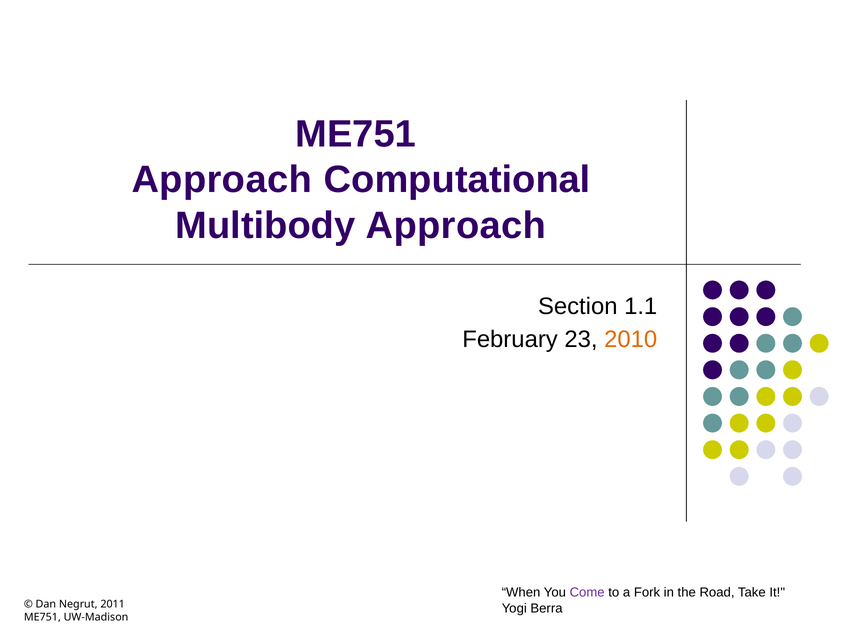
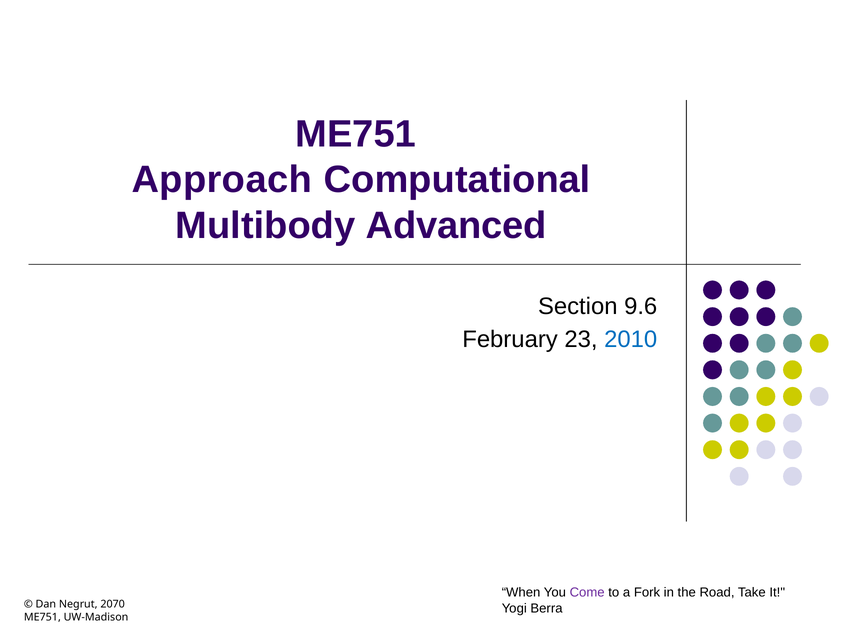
Multibody Approach: Approach -> Advanced
1.1: 1.1 -> 9.6
2010 colour: orange -> blue
2011: 2011 -> 2070
